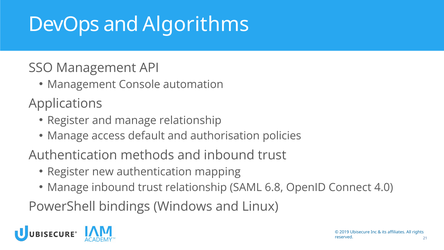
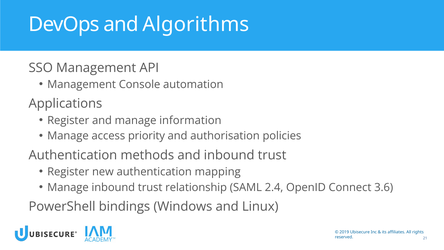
manage relationship: relationship -> information
default: default -> priority
6.8: 6.8 -> 2.4
4.0: 4.0 -> 3.6
